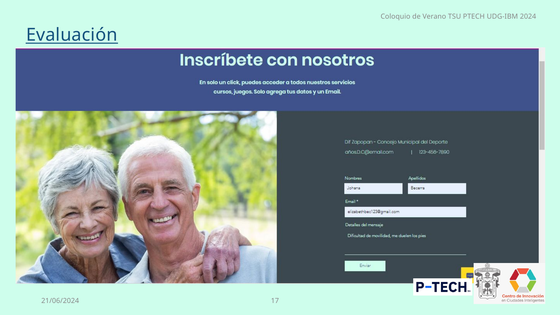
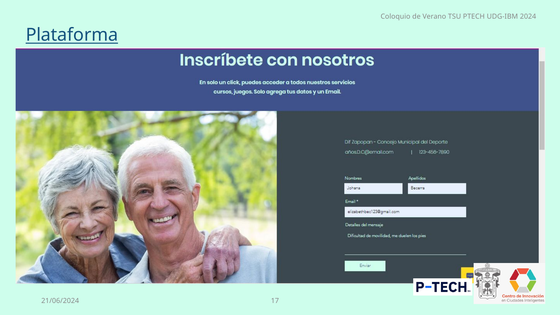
Evaluación: Evaluación -> Plataforma
